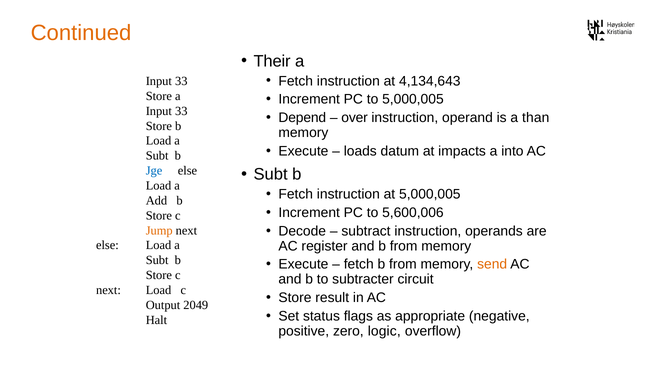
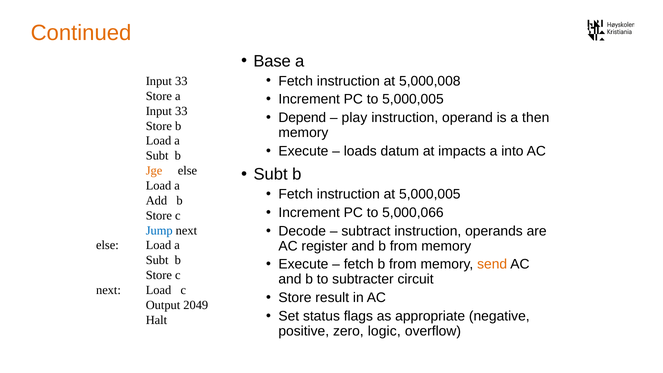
Their: Their -> Base
4,134,643: 4,134,643 -> 5,000,008
over: over -> play
than: than -> then
Jge colour: blue -> orange
5,600,006: 5,600,006 -> 5,000,066
Jump colour: orange -> blue
